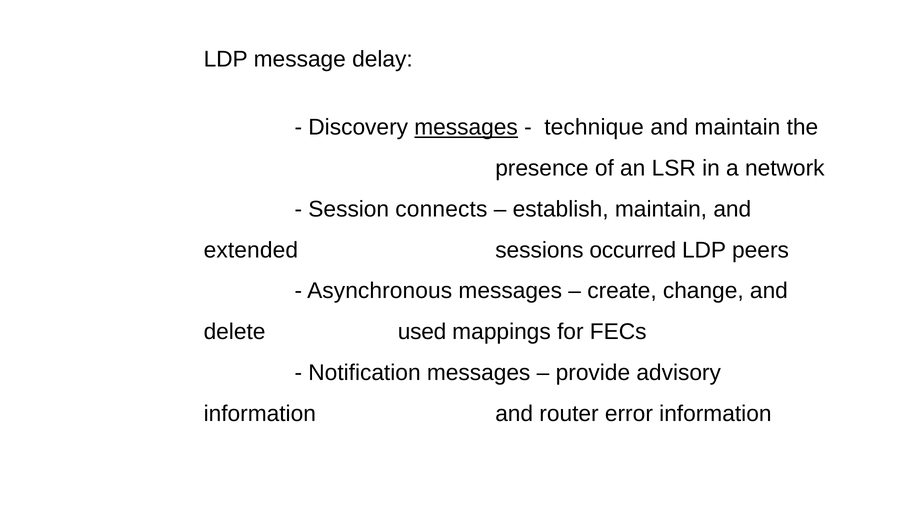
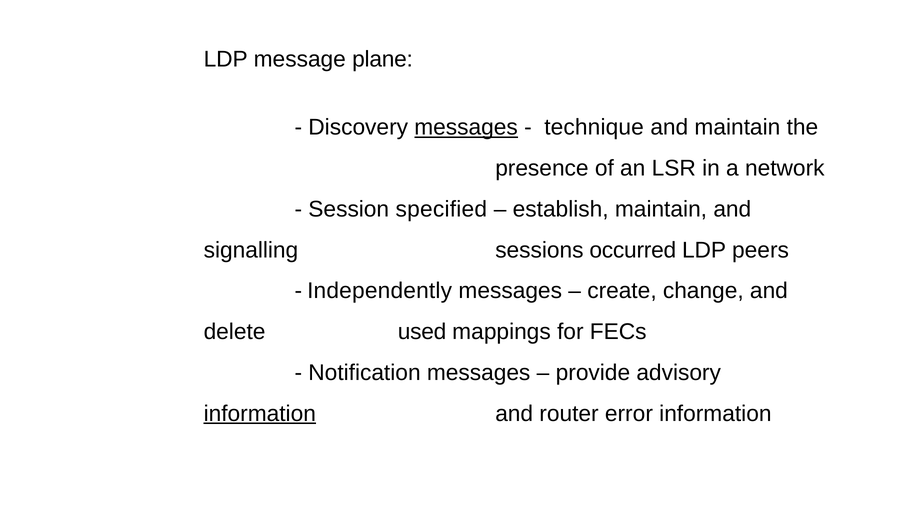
delay: delay -> plane
connects: connects -> specified
extended: extended -> signalling
Asynchronous: Asynchronous -> Independently
information at (260, 414) underline: none -> present
